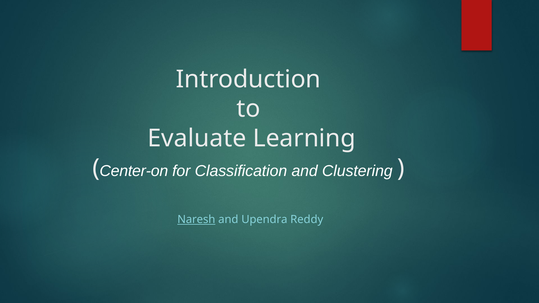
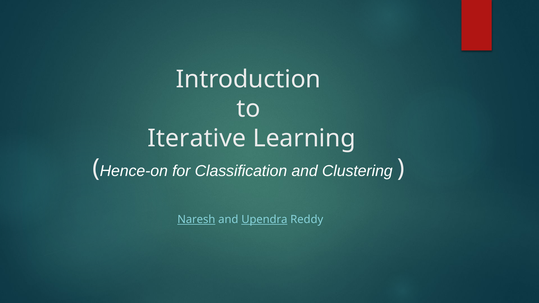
Evaluate: Evaluate -> Iterative
Center-on: Center-on -> Hence-on
Upendra underline: none -> present
